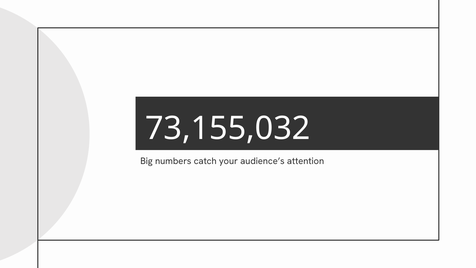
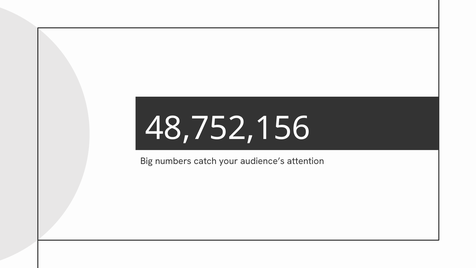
73,155,032: 73,155,032 -> 48,752,156
